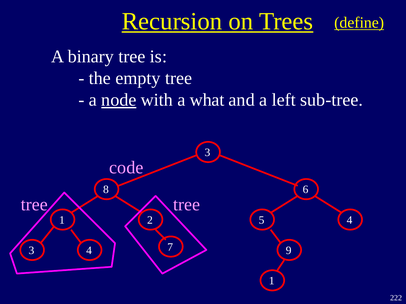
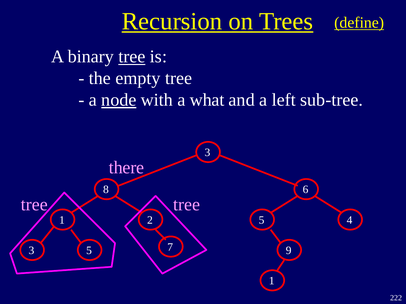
tree at (132, 57) underline: none -> present
code: code -> there
4 at (89, 251): 4 -> 5
